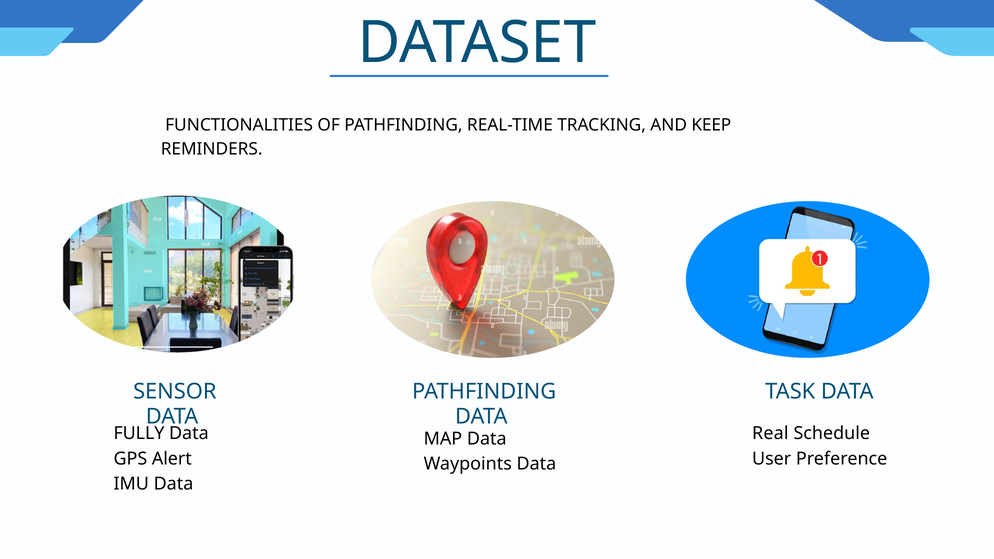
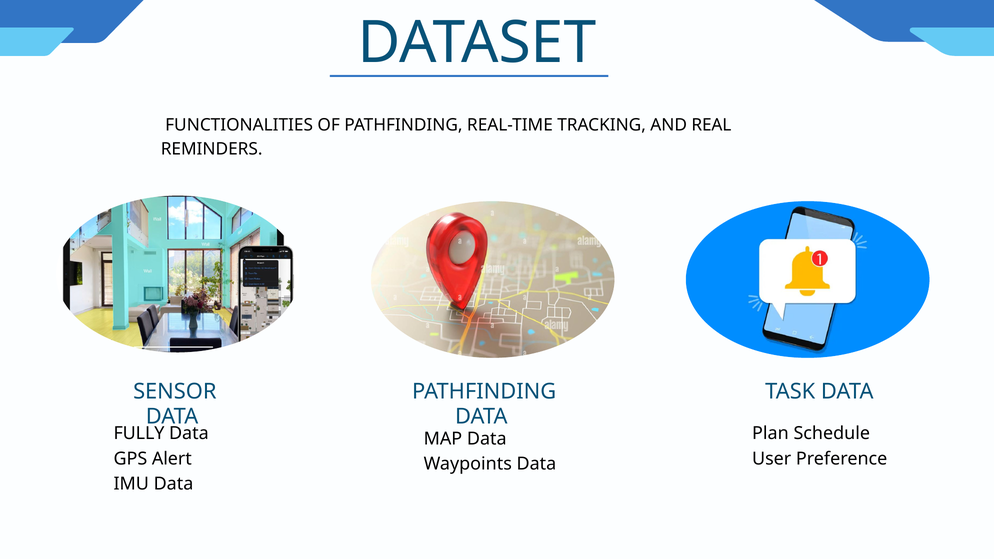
KEEP: KEEP -> REAL
Real: Real -> Plan
